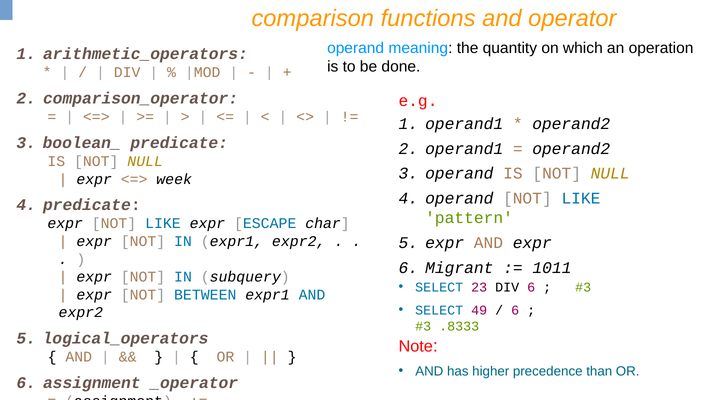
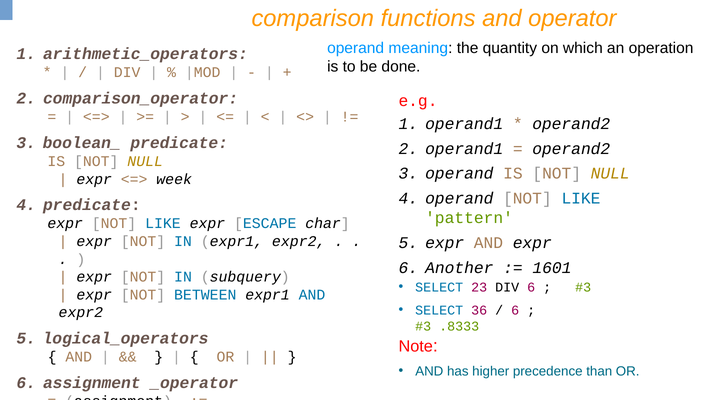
Migrant: Migrant -> Another
1011: 1011 -> 1601
49: 49 -> 36
